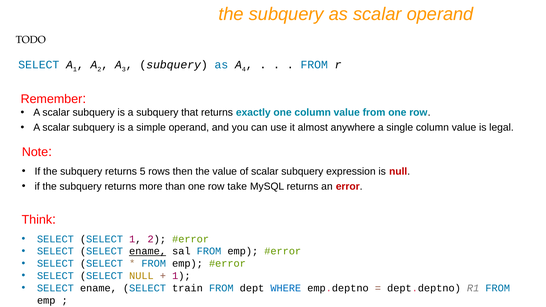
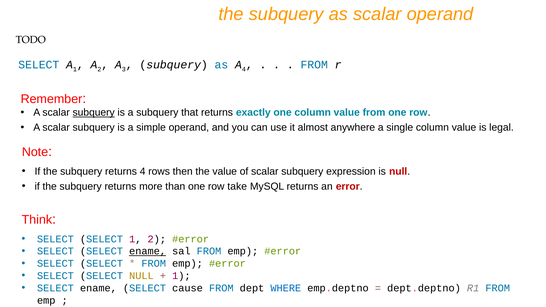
subquery at (94, 113) underline: none -> present
returns 5: 5 -> 4
train: train -> cause
